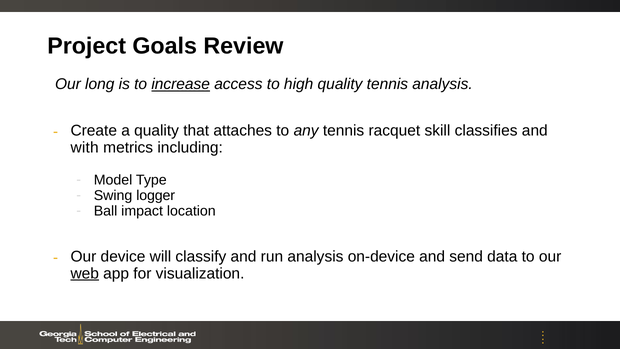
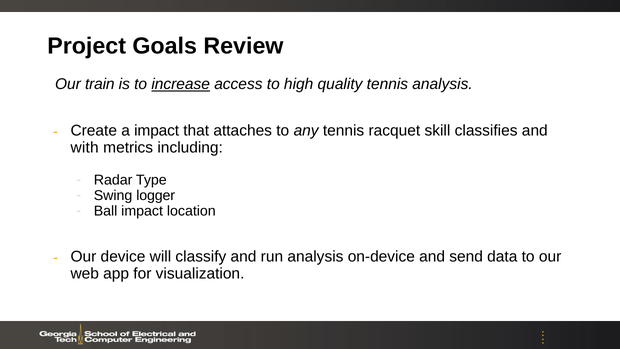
long: long -> train
a quality: quality -> impact
Model: Model -> Radar
web underline: present -> none
